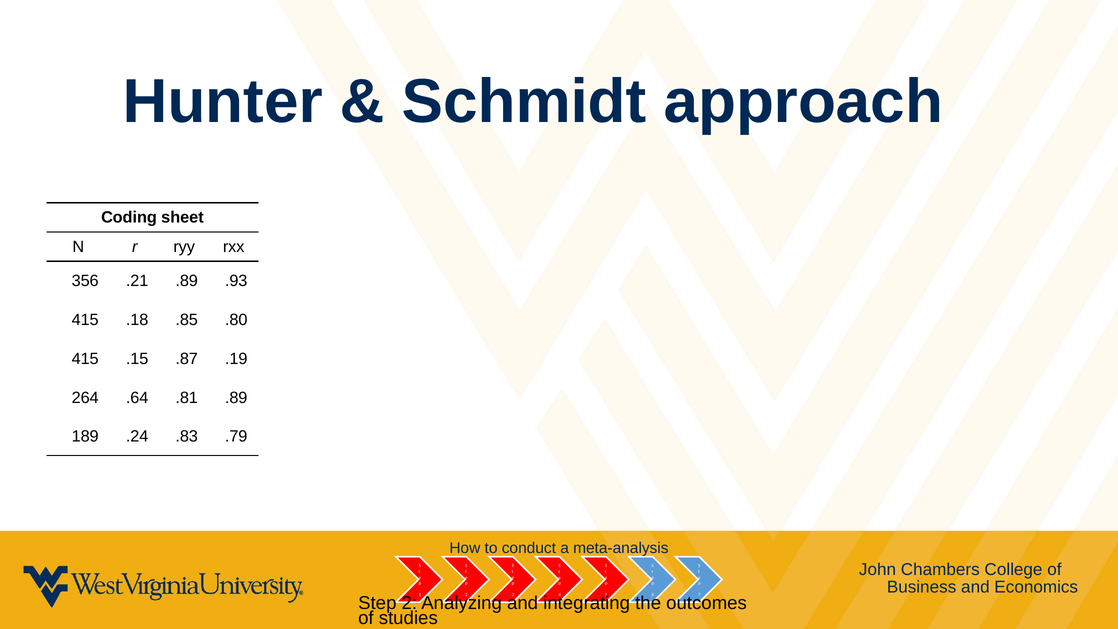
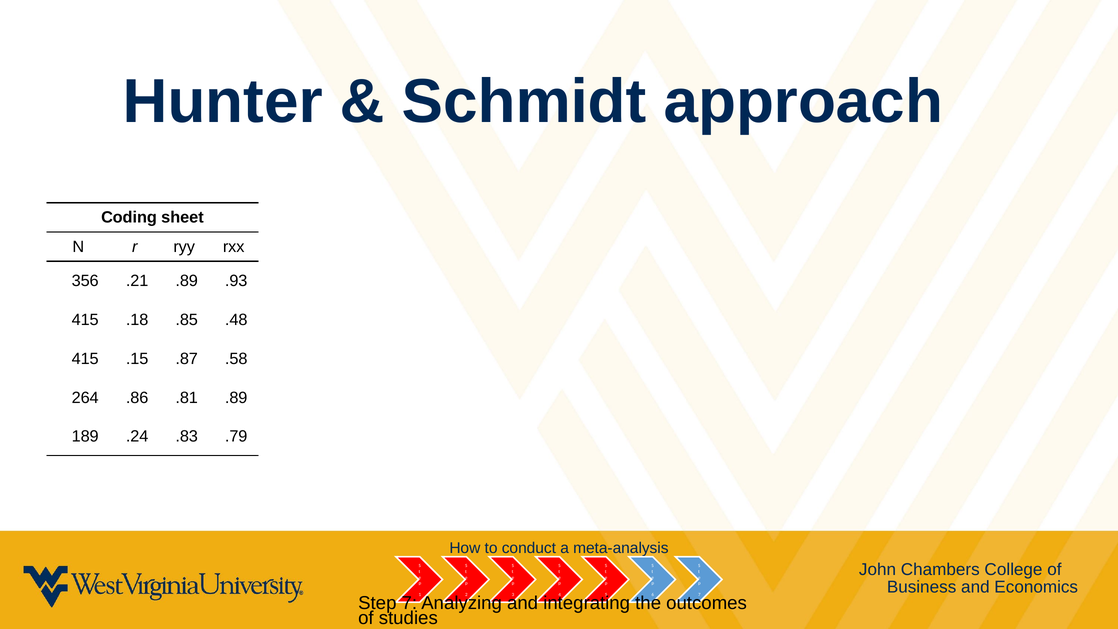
.80: .80 -> .48
.19: .19 -> .58
.64: .64 -> .86
Step 2: 2 -> 7
